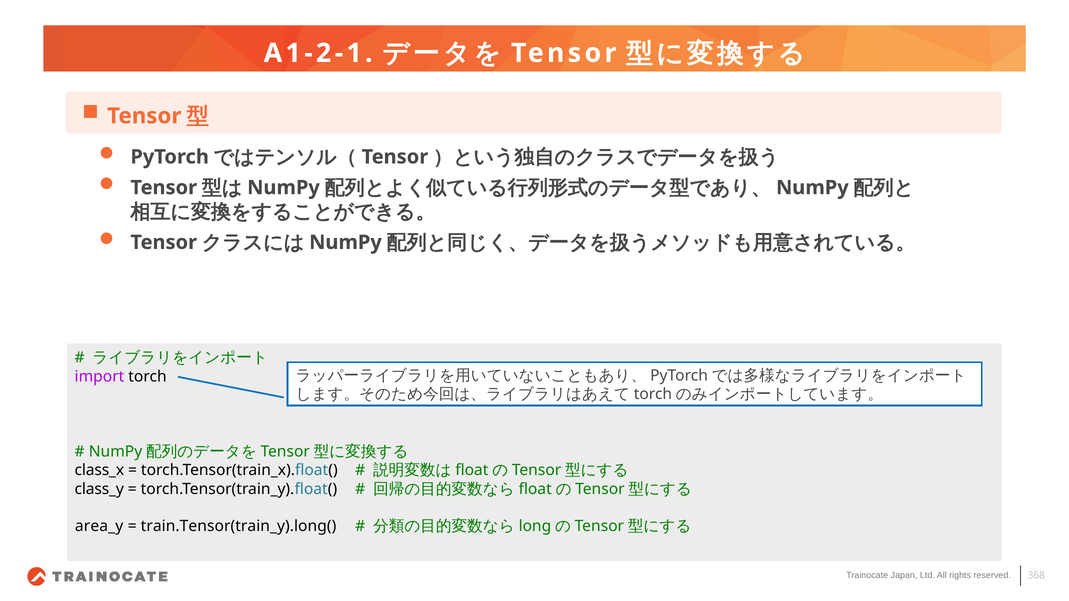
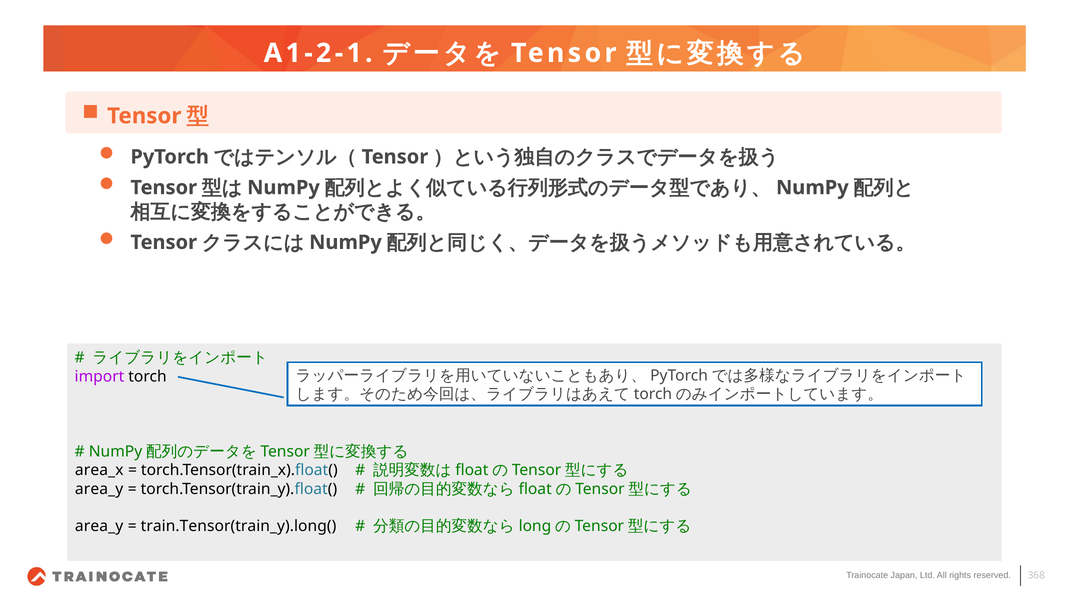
class_x: class_x -> area_x
class_y at (99, 489): class_y -> area_y
